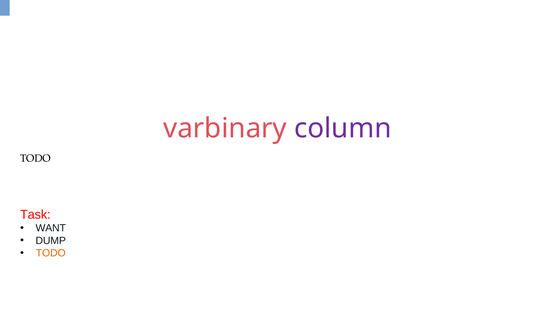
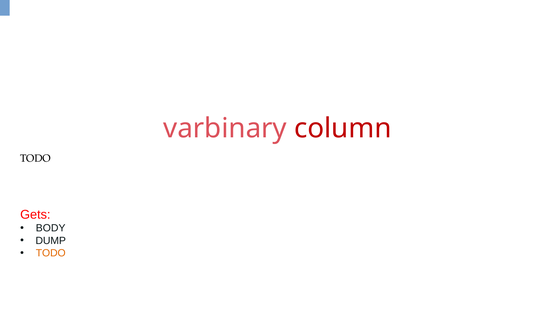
column colour: purple -> red
Task: Task -> Gets
WANT: WANT -> BODY
